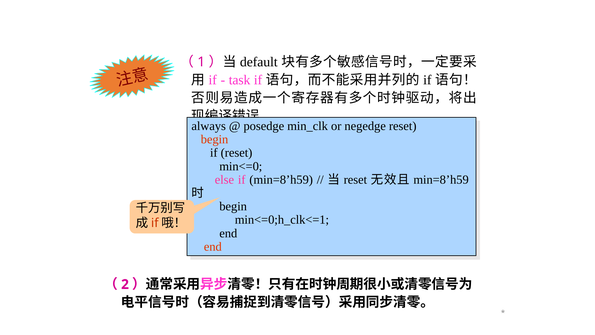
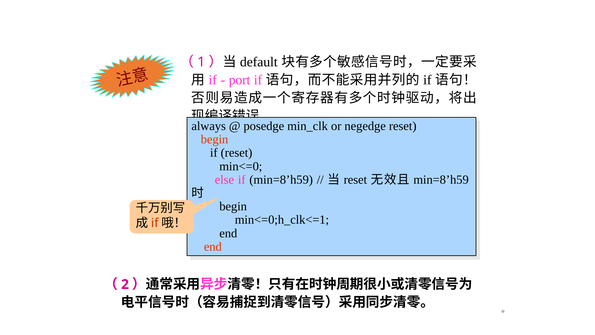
task: task -> port
